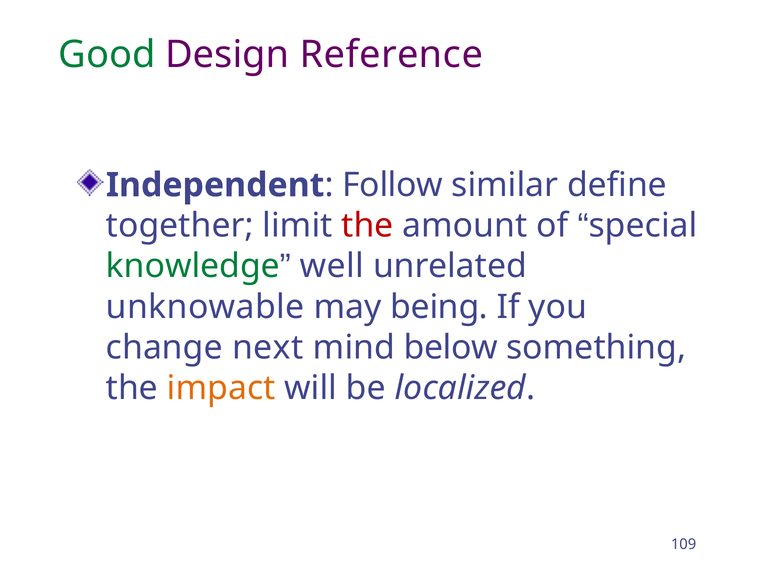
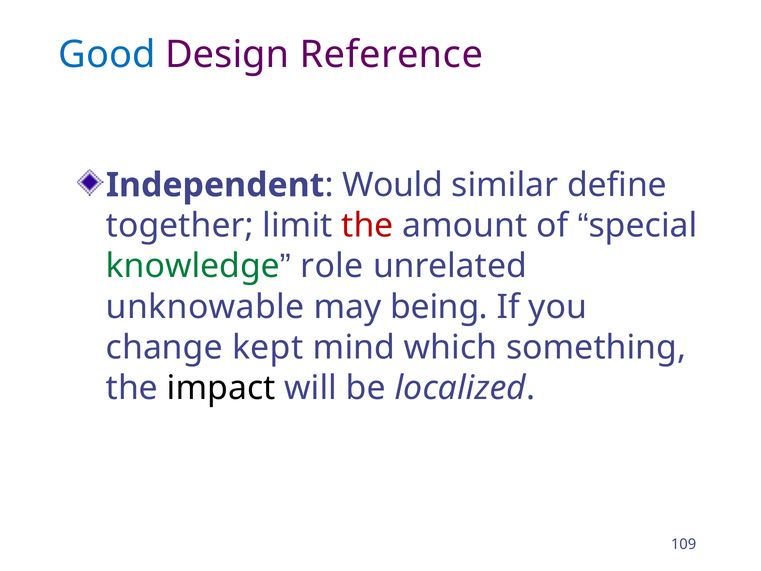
Good colour: green -> blue
Follow: Follow -> Would
well: well -> role
next: next -> kept
below: below -> which
impact colour: orange -> black
